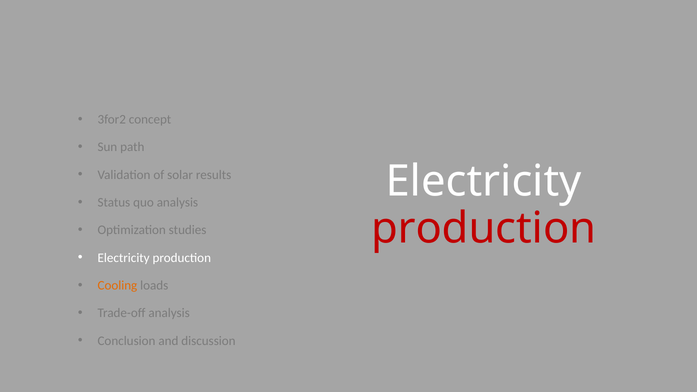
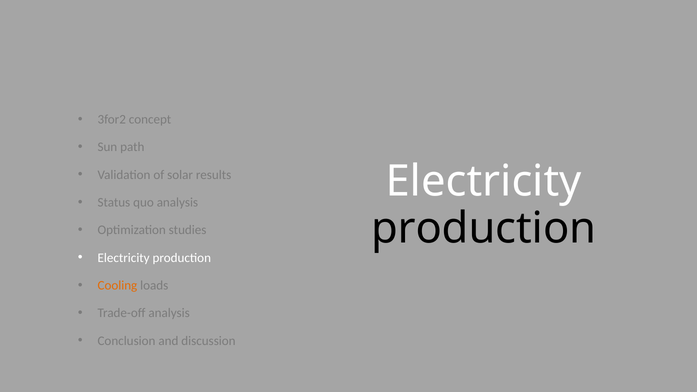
production at (484, 228) colour: red -> black
